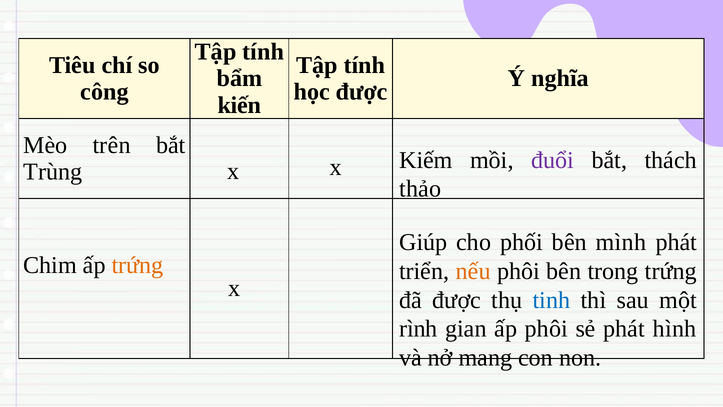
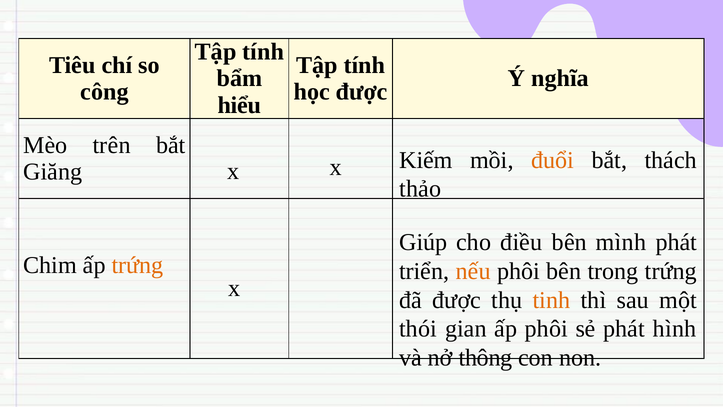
kiến: kiến -> hiểu
đuổi colour: purple -> orange
Trùng: Trùng -> Giăng
phối: phối -> điều
tinh colour: blue -> orange
rình: rình -> thói
mang: mang -> thông
